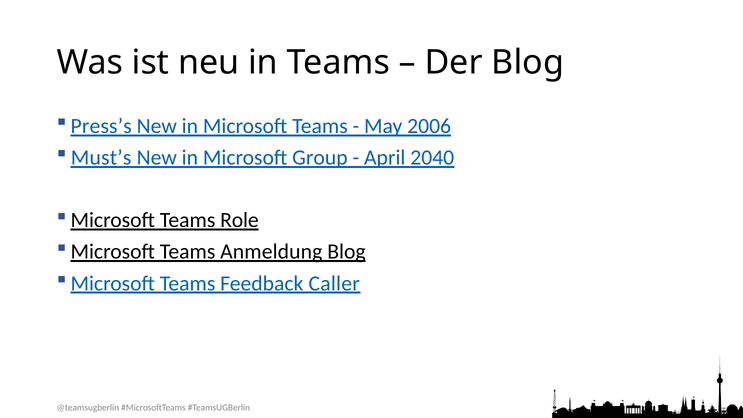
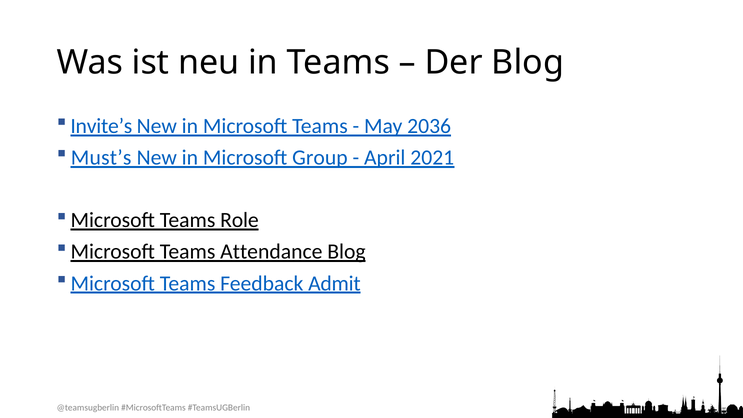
Press’s: Press’s -> Invite’s
2006: 2006 -> 2036
2040: 2040 -> 2021
Anmeldung: Anmeldung -> Attendance
Caller: Caller -> Admit
